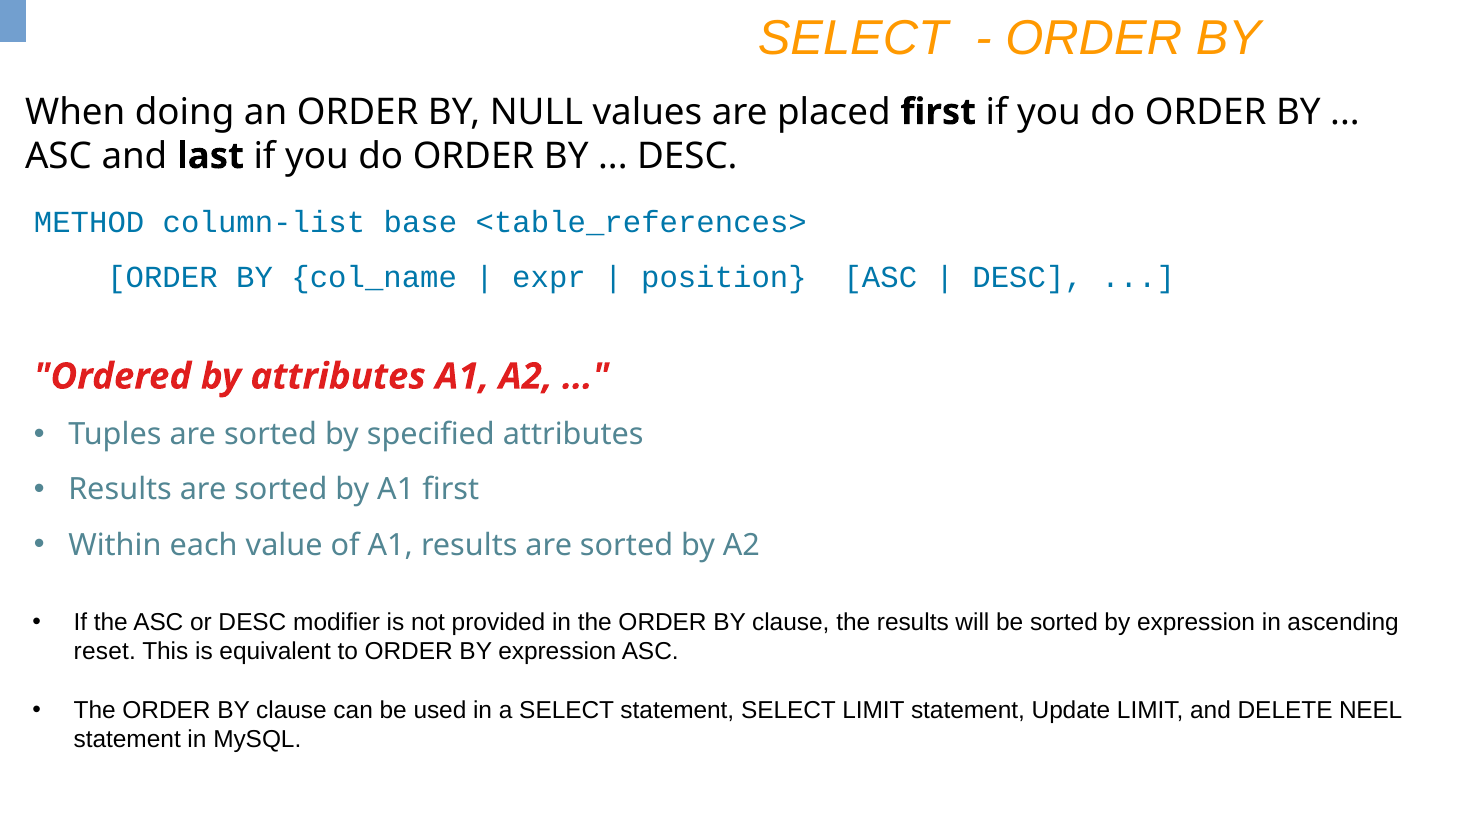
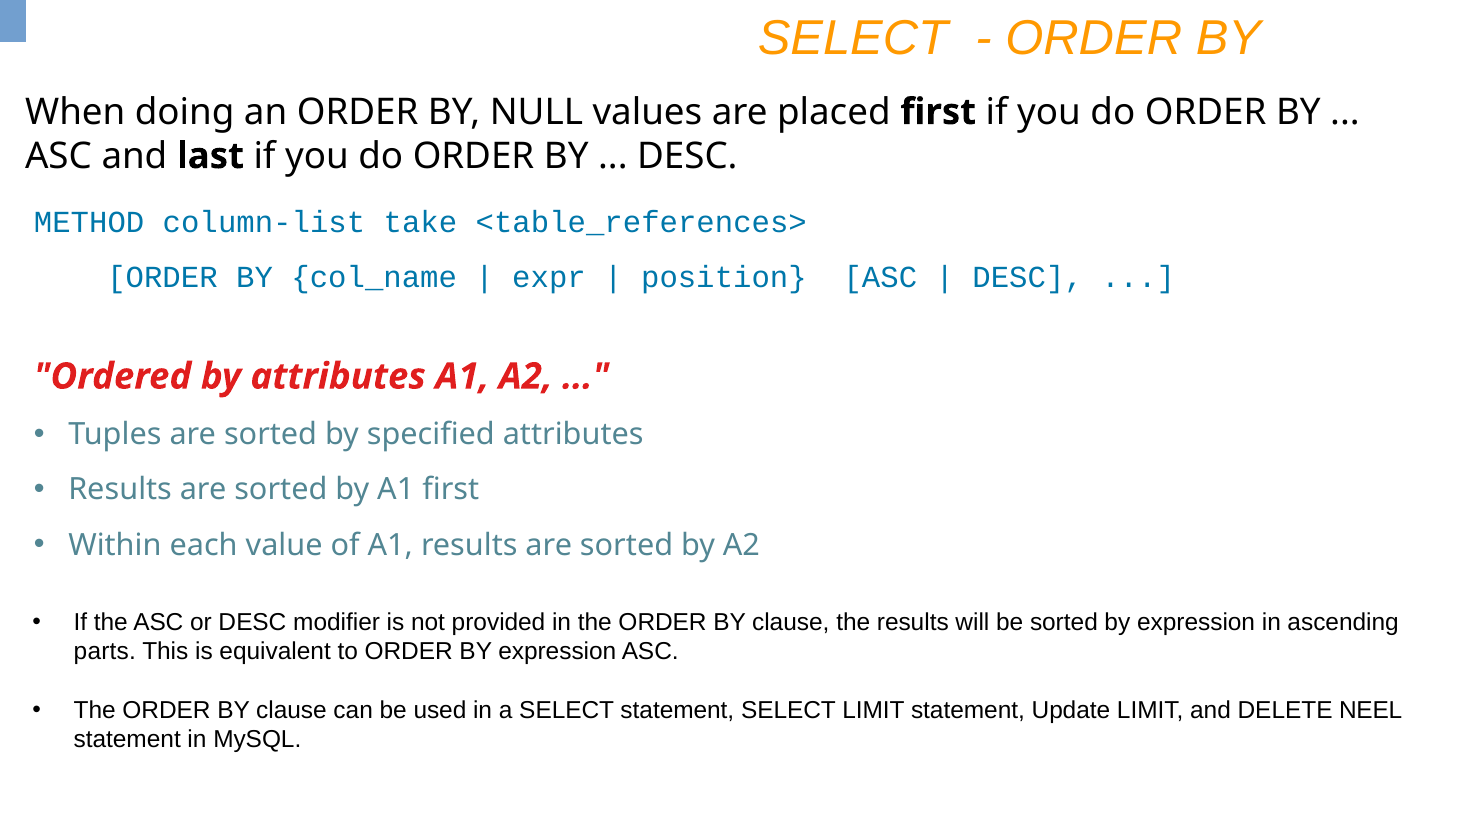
base: base -> take
reset: reset -> parts
